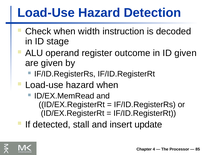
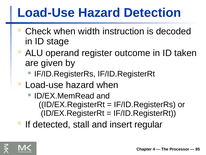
ID given: given -> taken
update: update -> regular
